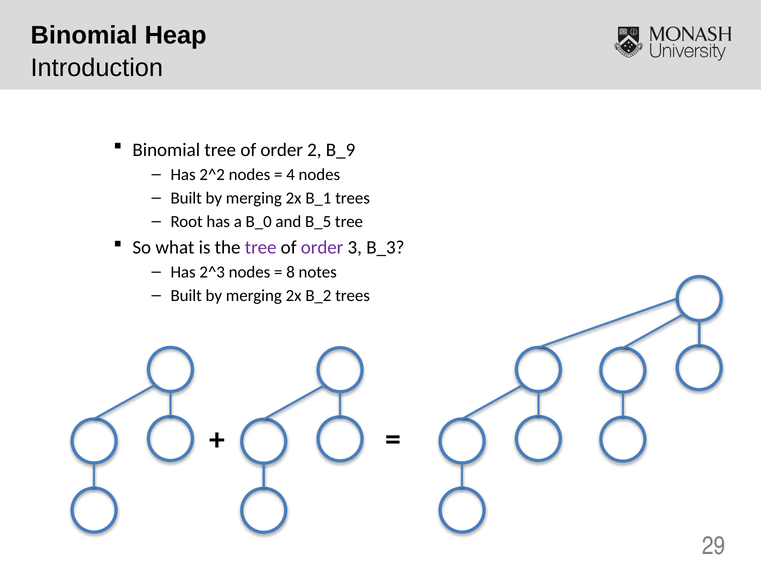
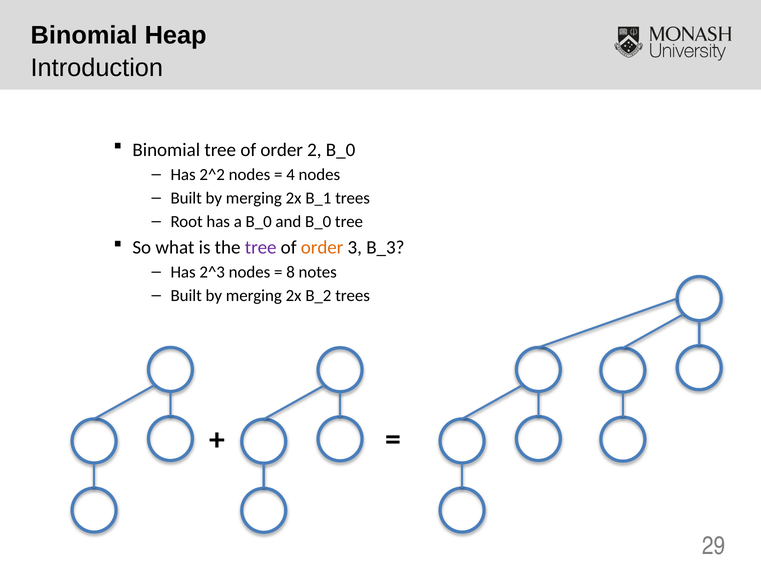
2 B_9: B_9 -> B_0
and B_5: B_5 -> B_0
order at (322, 247) colour: purple -> orange
